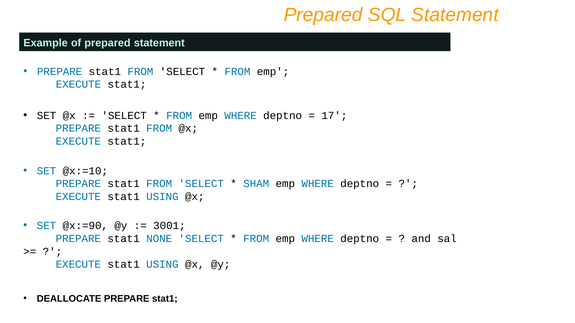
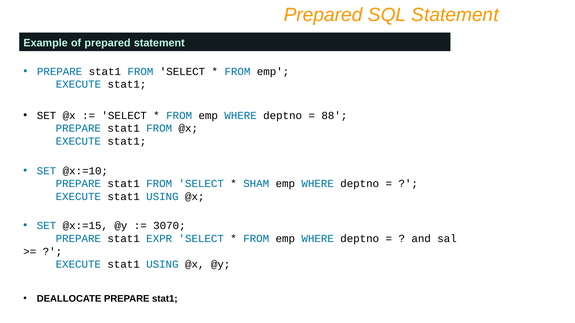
17: 17 -> 88
@x:=90: @x:=90 -> @x:=15
3001: 3001 -> 3070
NONE: NONE -> EXPR
